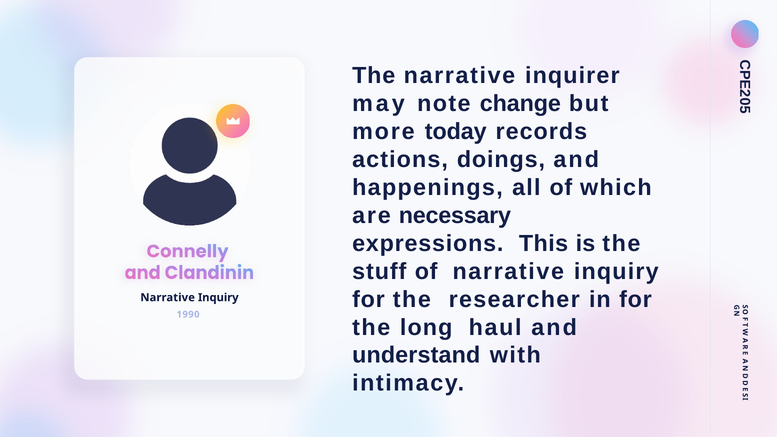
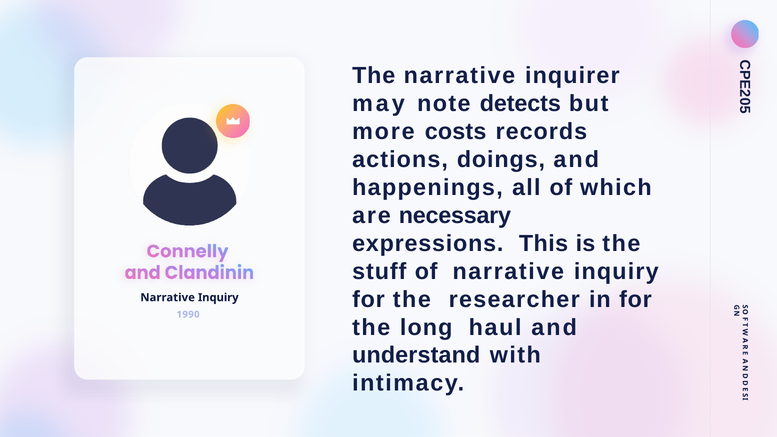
change: change -> detects
today: today -> costs
